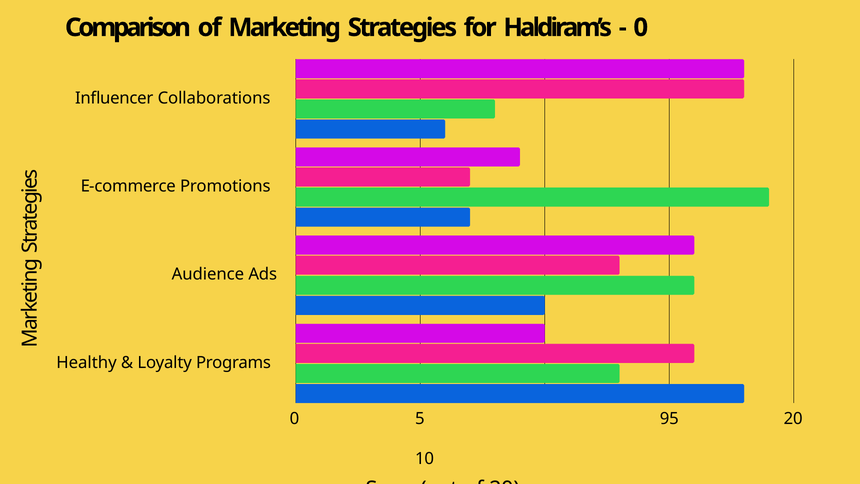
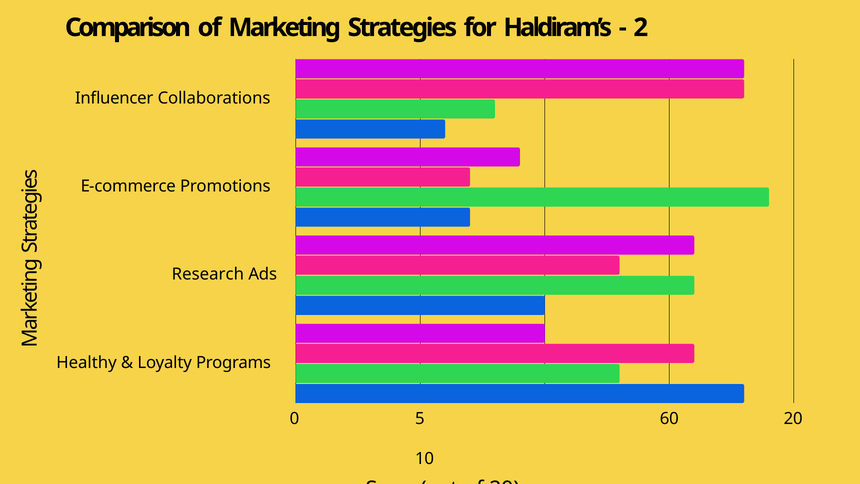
0 at (641, 28): 0 -> 2
Audience: Audience -> Research
95: 95 -> 60
